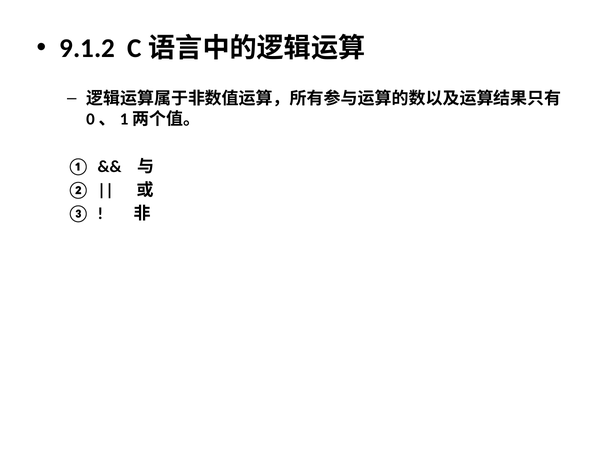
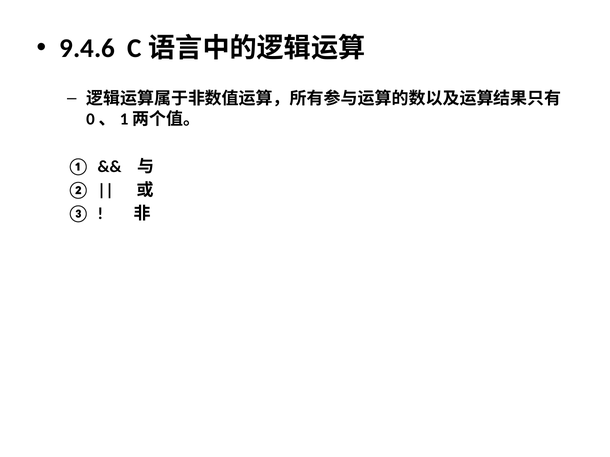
9.1.2: 9.1.2 -> 9.4.6
